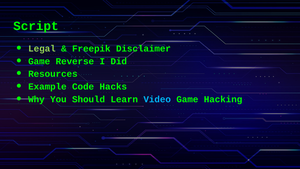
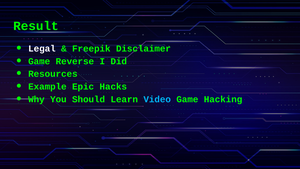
Script: Script -> Result
Legal colour: light green -> white
Code: Code -> Epic
